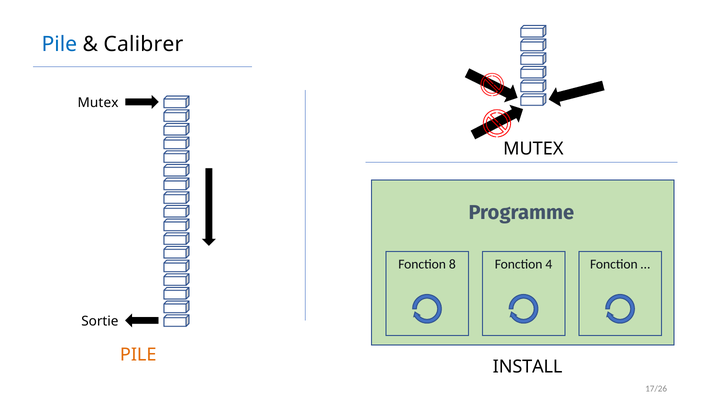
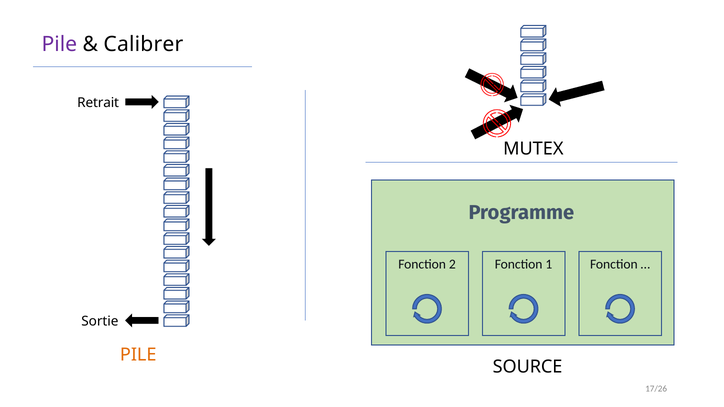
Pile at (59, 44) colour: blue -> purple
Mutex at (98, 103): Mutex -> Retrait
8: 8 -> 2
4: 4 -> 1
INSTALL: INSTALL -> SOURCE
